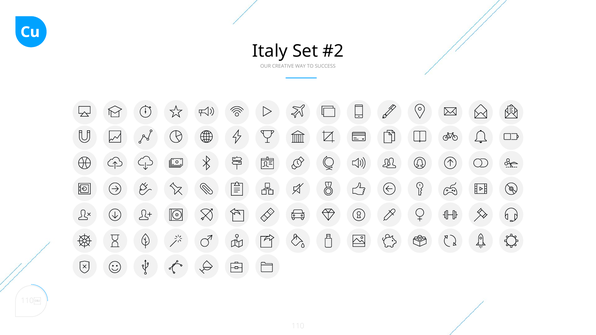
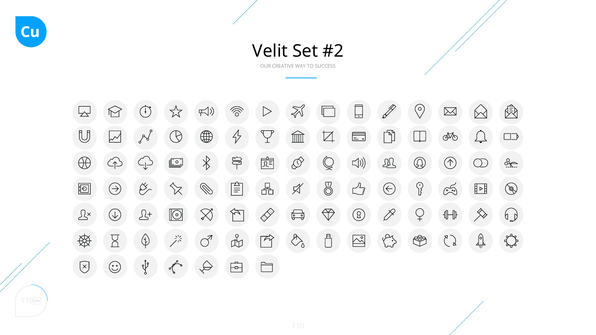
Italy: Italy -> Velit
